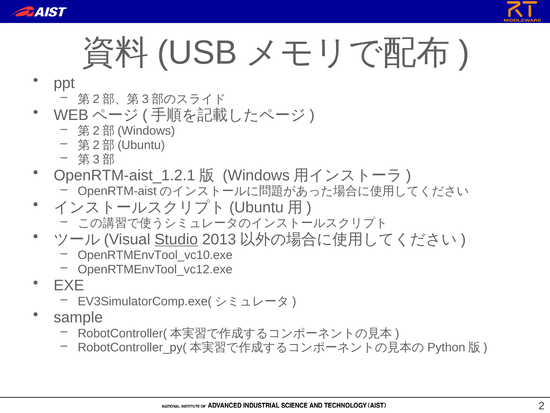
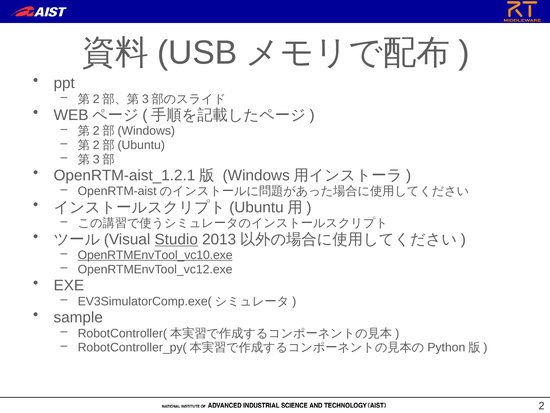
OpenRTMEnvTool_vc10.exe underline: none -> present
